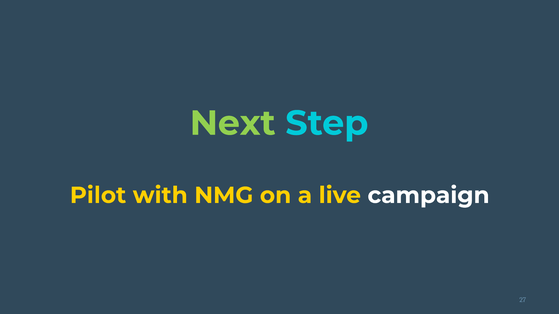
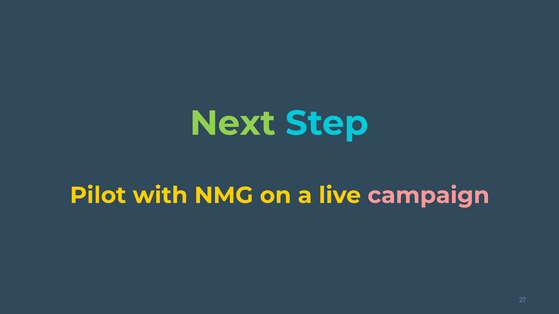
campaign colour: white -> pink
